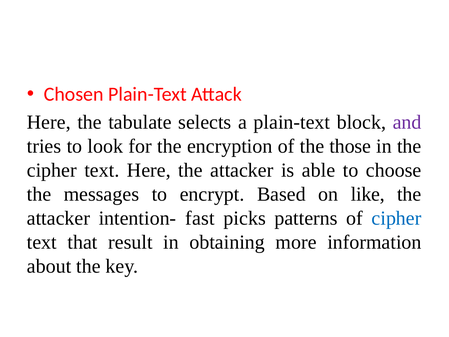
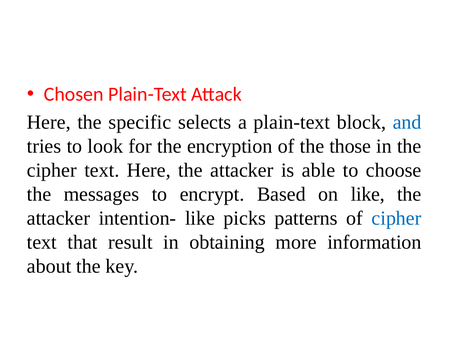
tabulate: tabulate -> specific
and colour: purple -> blue
intention- fast: fast -> like
